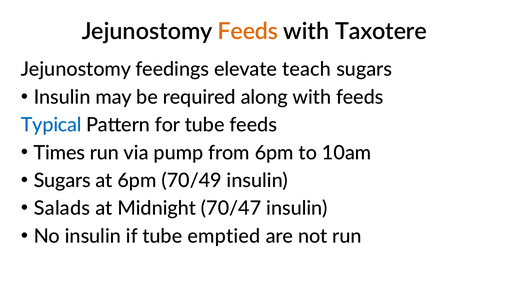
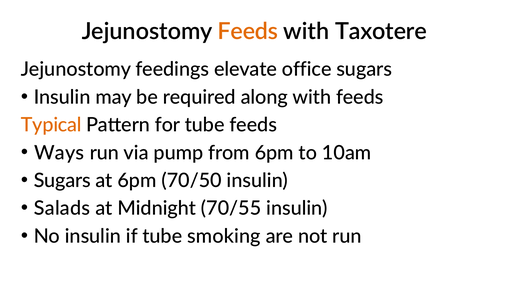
teach: teach -> office
Typical colour: blue -> orange
Times: Times -> Ways
70/49: 70/49 -> 70/50
70/47: 70/47 -> 70/55
emptied: emptied -> smoking
